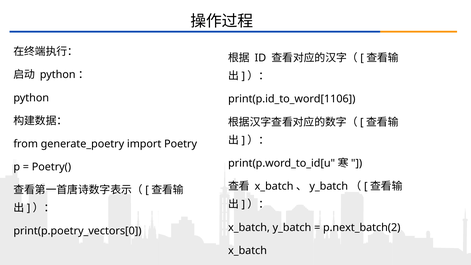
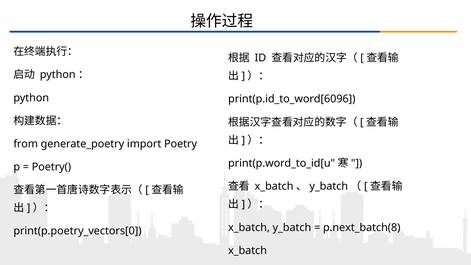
print(p.id_to_word[1106: print(p.id_to_word[1106 -> print(p.id_to_word[6096
p.next_batch(2: p.next_batch(2 -> p.next_batch(8
